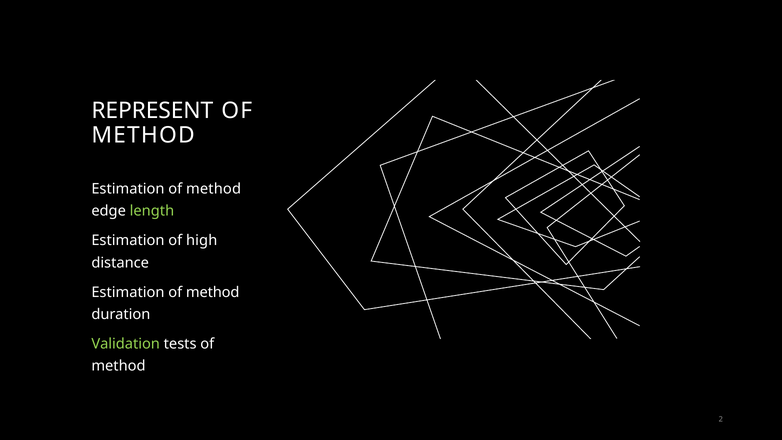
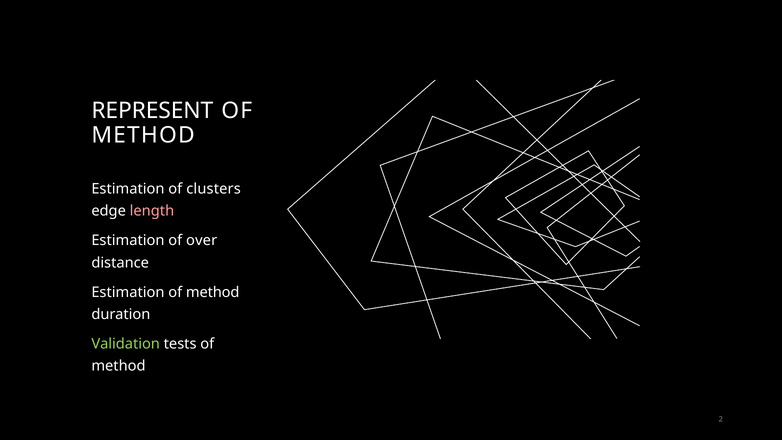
method at (214, 189): method -> clusters
length colour: light green -> pink
high: high -> over
